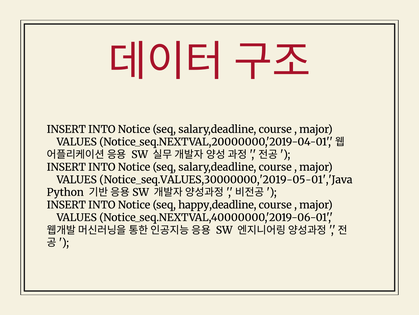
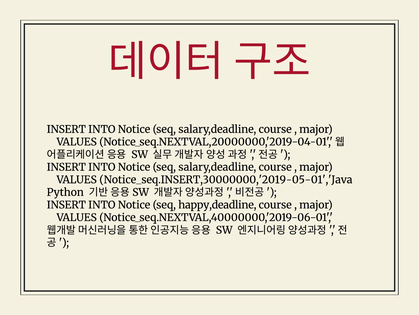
Notice_seq.VALUES,30000000,'2019-05-01','Java: Notice_seq.VALUES,30000000,'2019-05-01','Java -> Notice_seq.INSERT,30000000,'2019-05-01','Java
